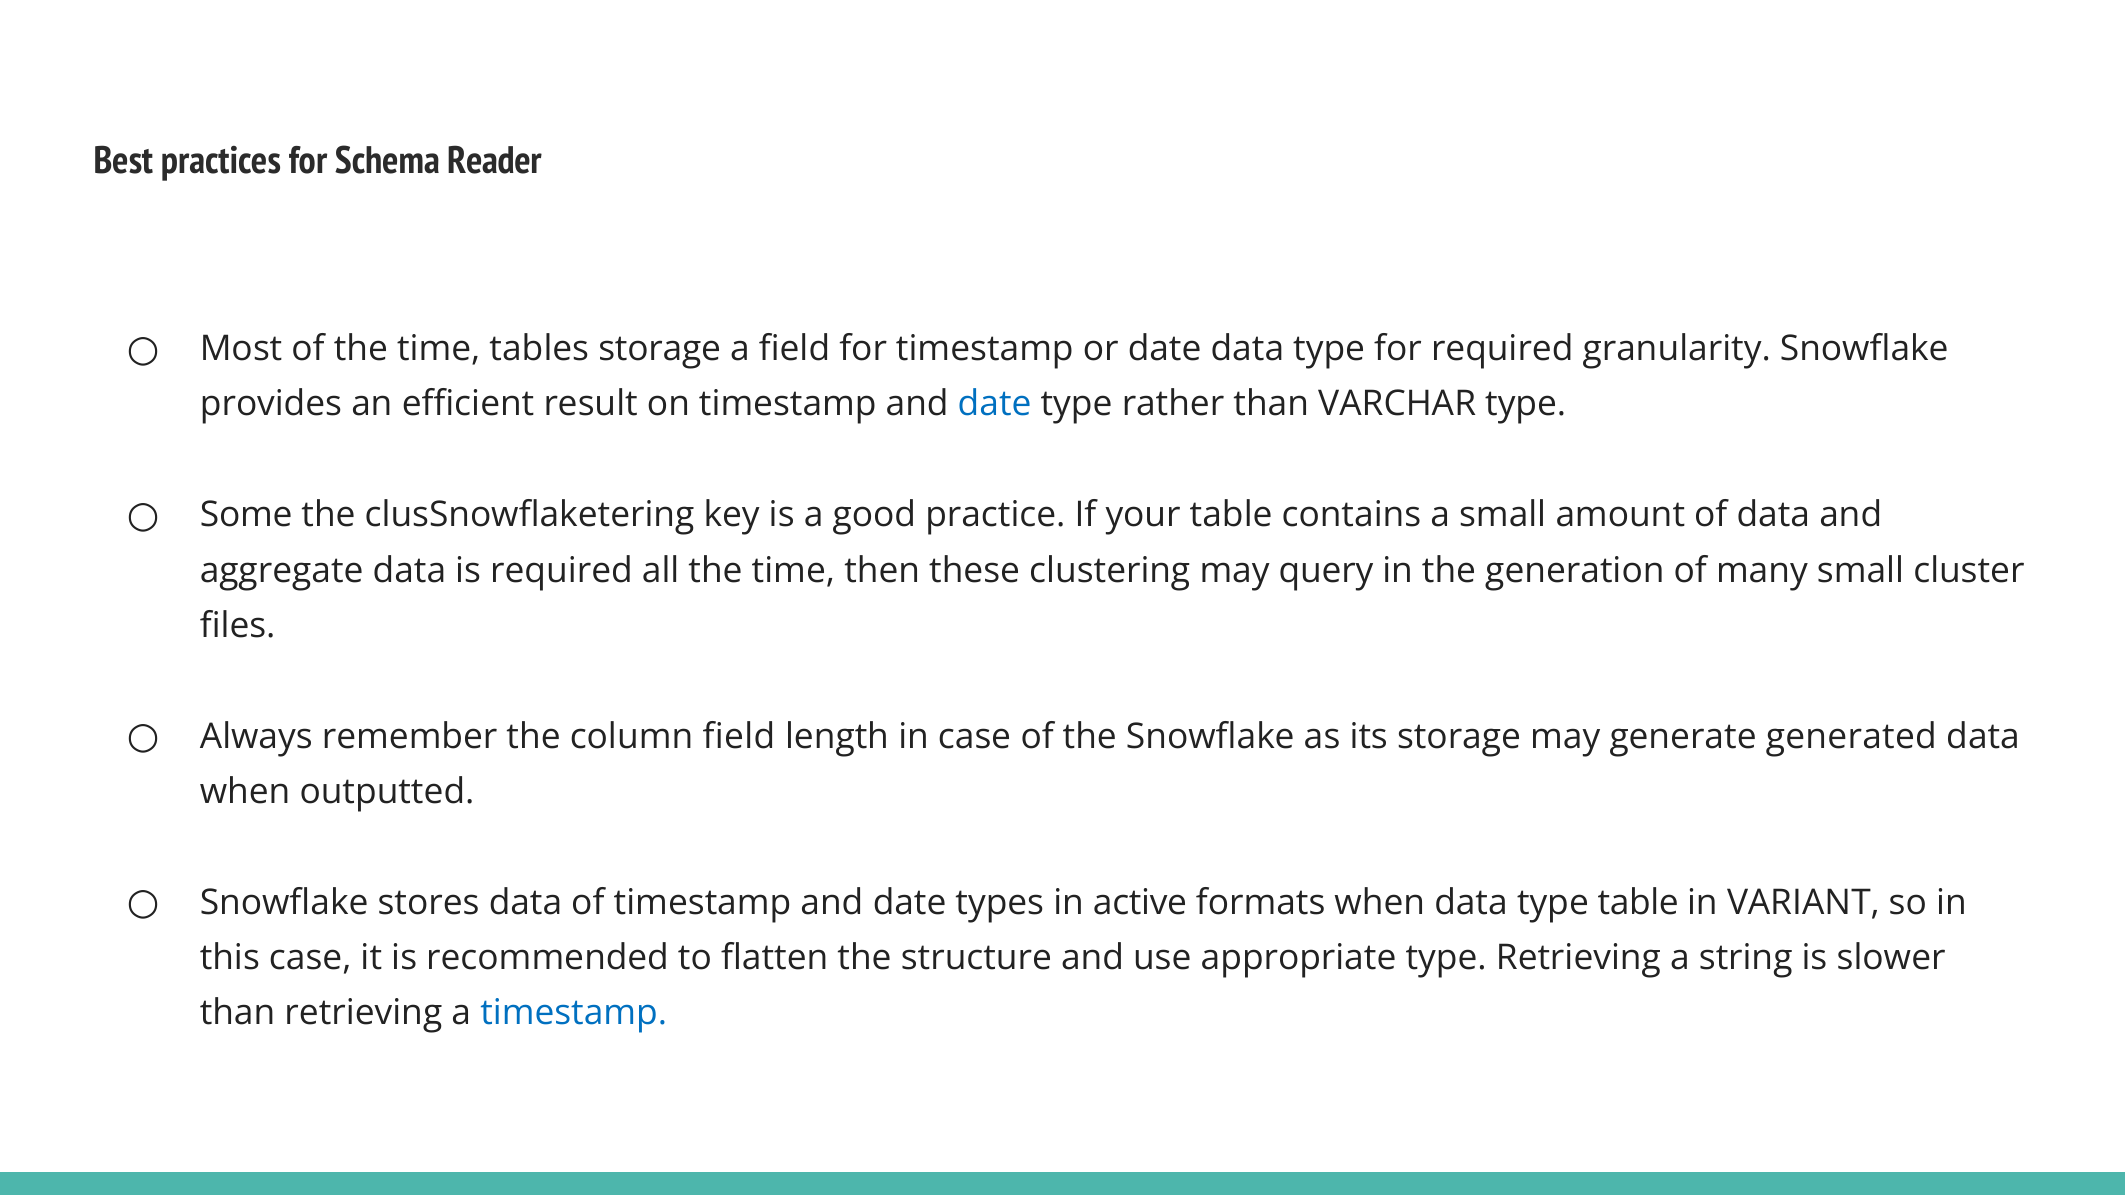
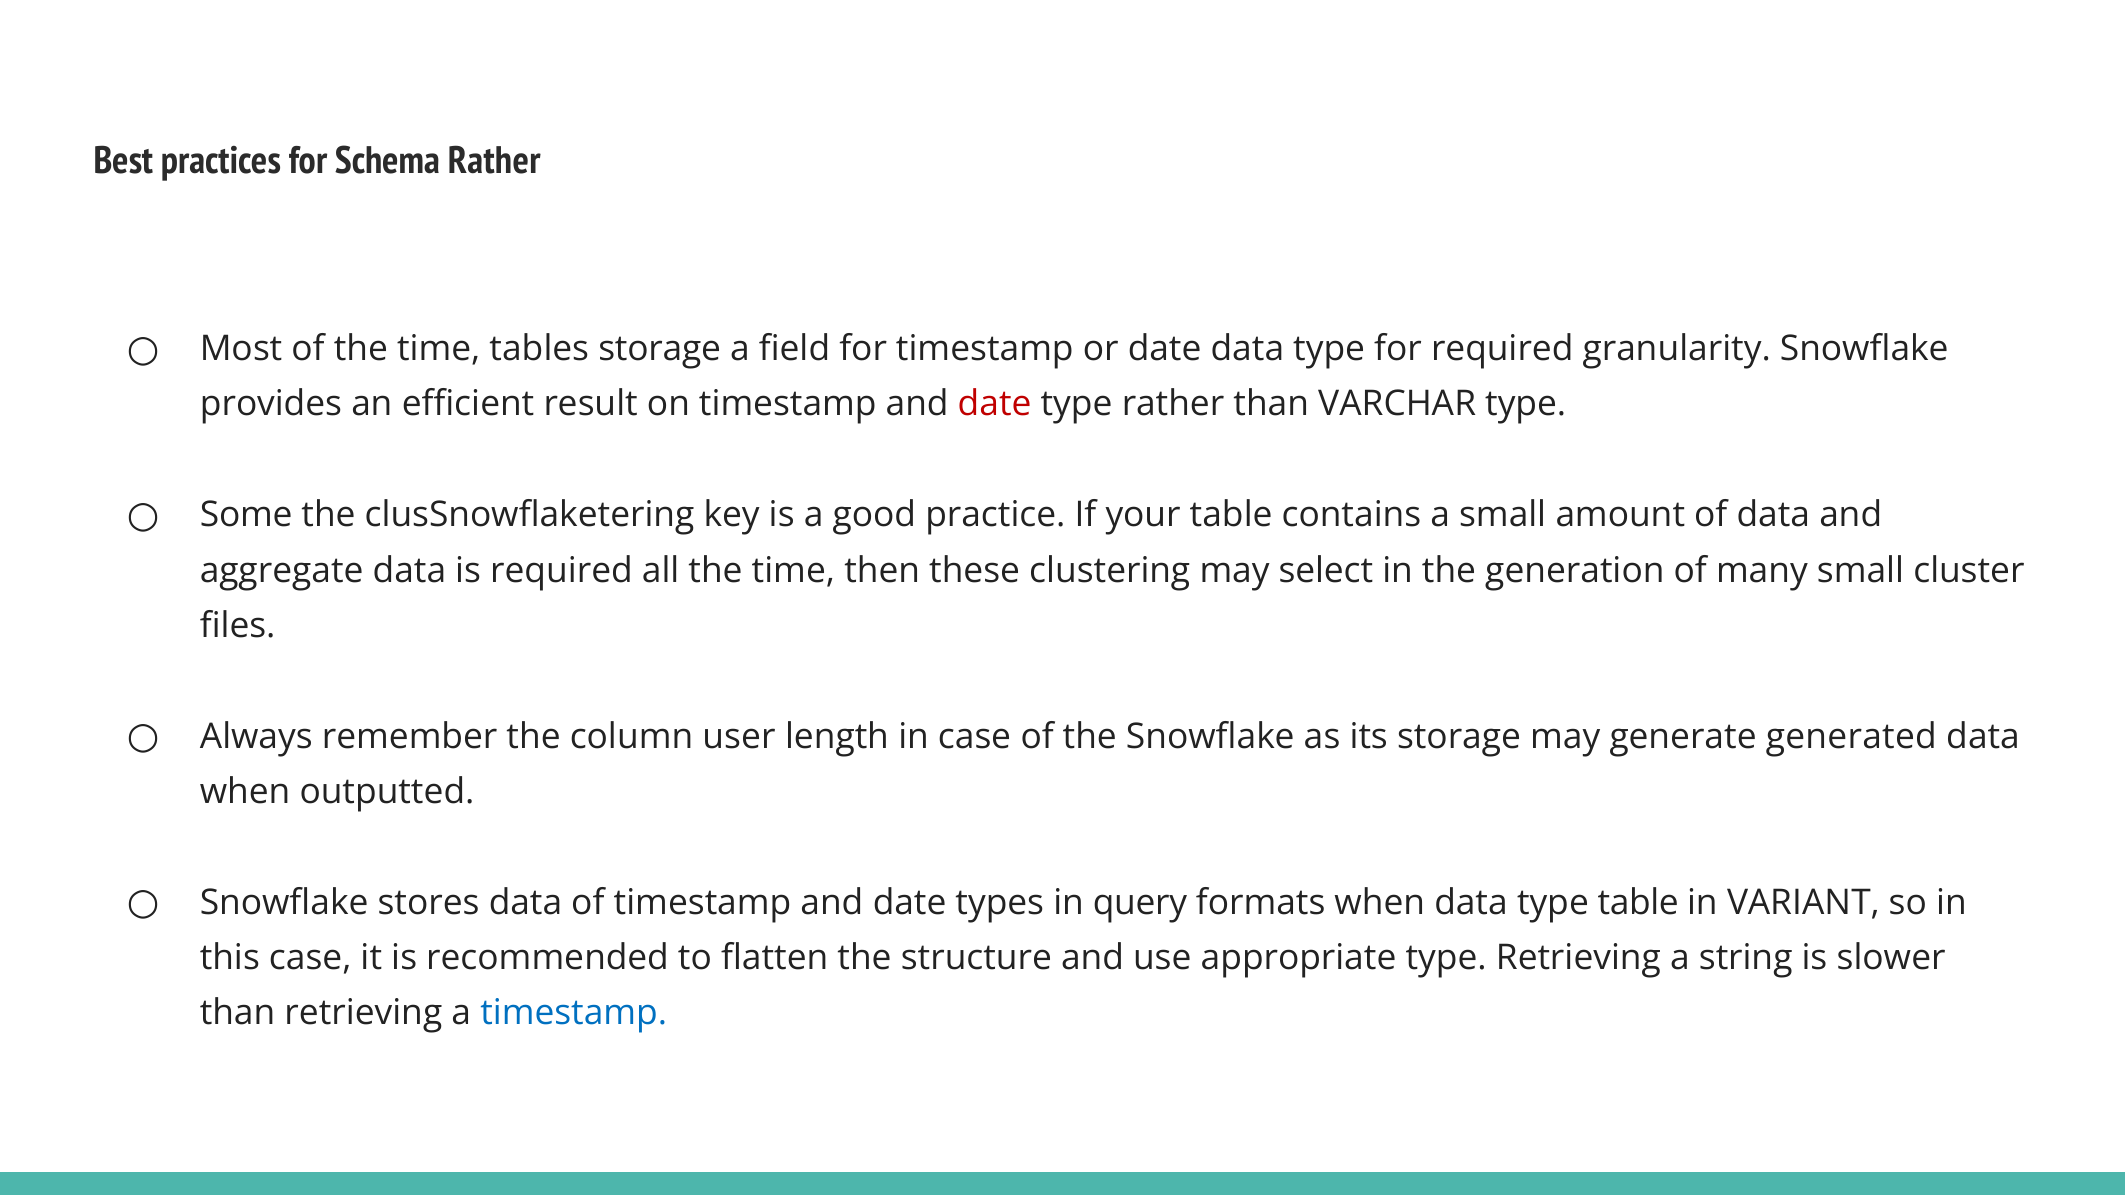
Schema Reader: Reader -> Rather
date at (995, 404) colour: blue -> red
query: query -> select
column field: field -> user
active: active -> query
